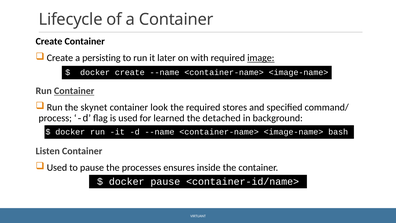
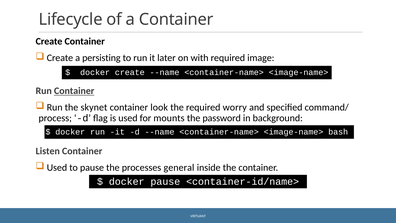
image underline: present -> none
stores: stores -> worry
learned: learned -> mounts
detached: detached -> password
ensures: ensures -> general
